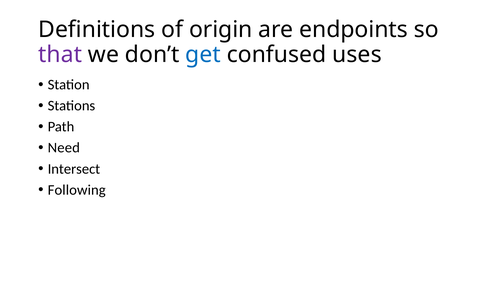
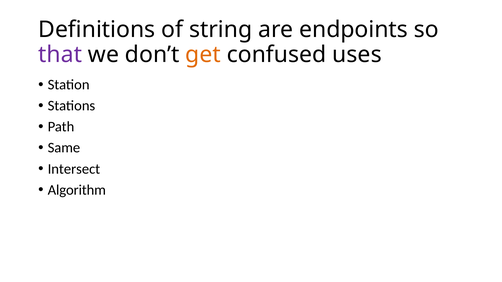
origin: origin -> string
get colour: blue -> orange
Need: Need -> Same
Following: Following -> Algorithm
